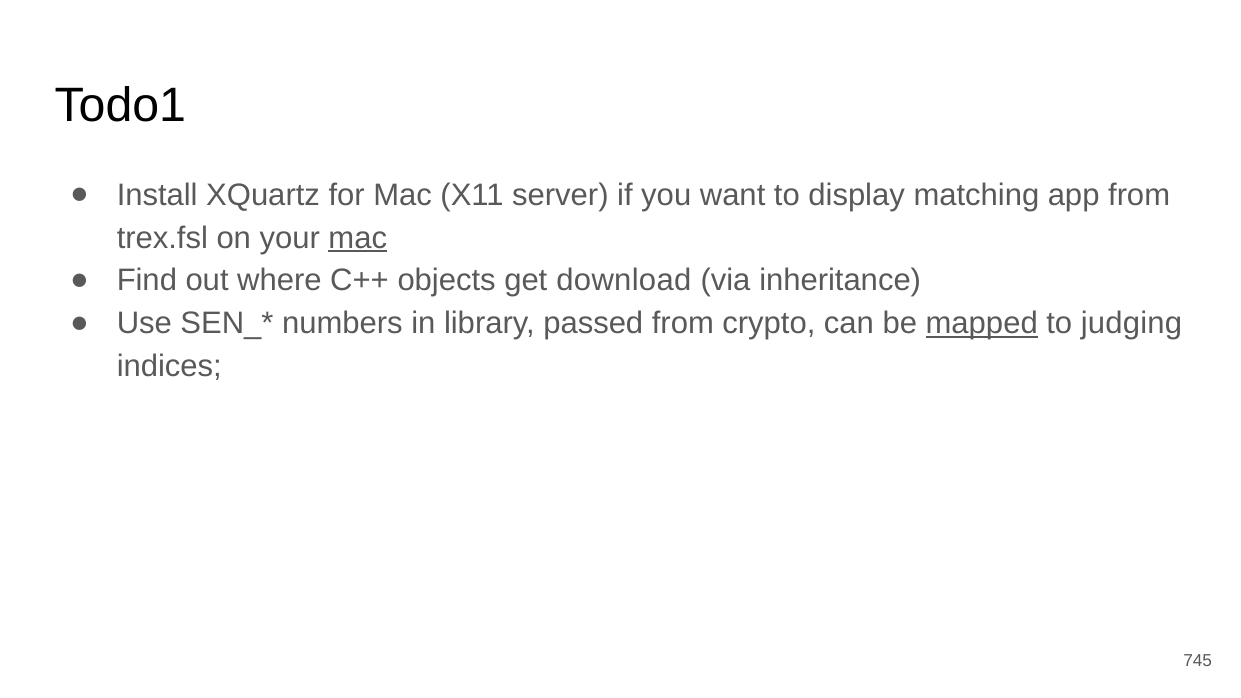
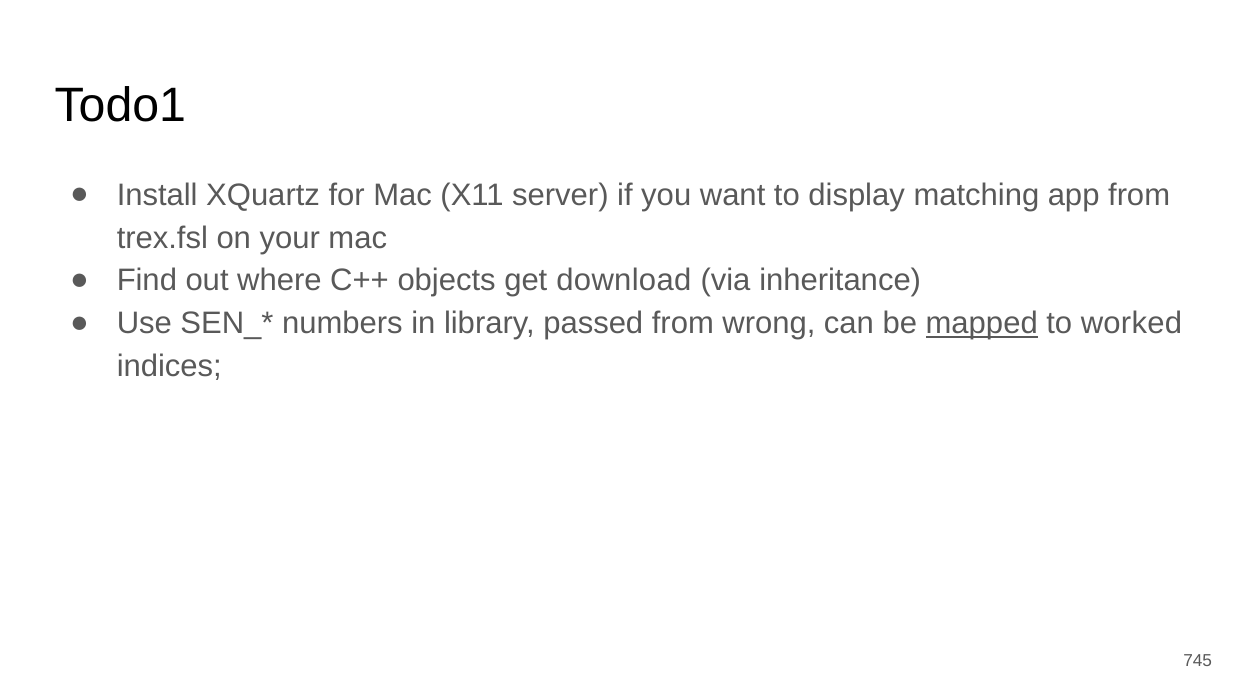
mac at (358, 238) underline: present -> none
crypto: crypto -> wrong
judging: judging -> worked
